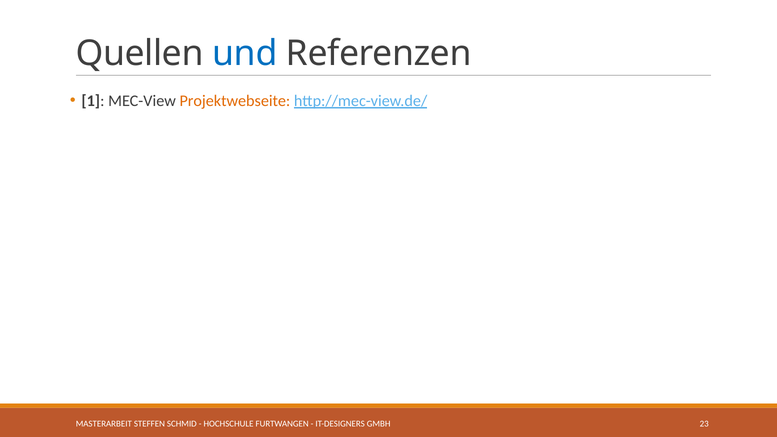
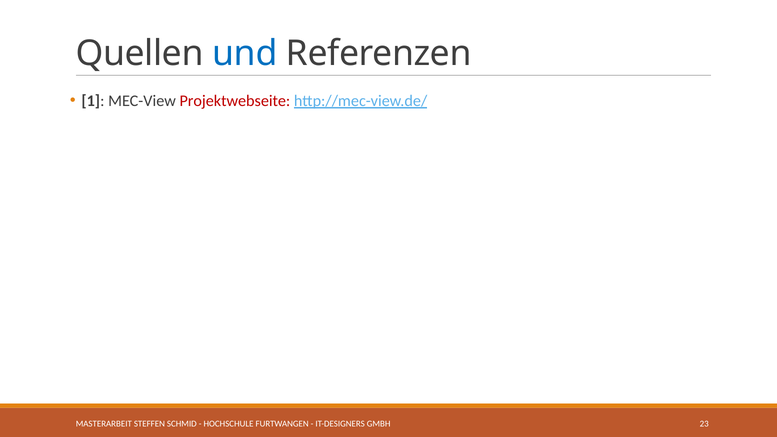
Projektwebseite colour: orange -> red
